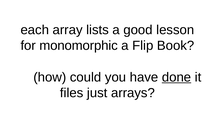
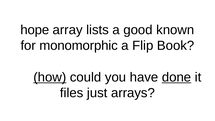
each: each -> hope
lesson: lesson -> known
how underline: none -> present
